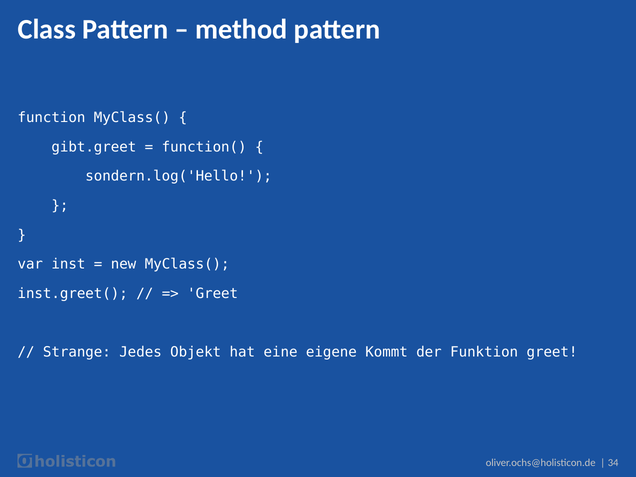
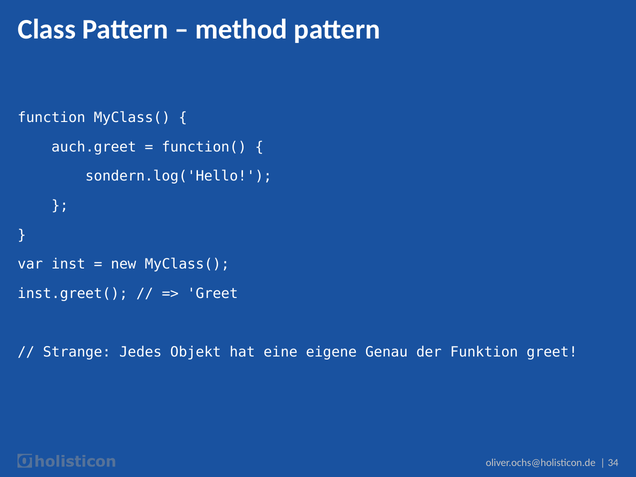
gibt.greet: gibt.greet -> auch.greet
Kommt: Kommt -> Genau
